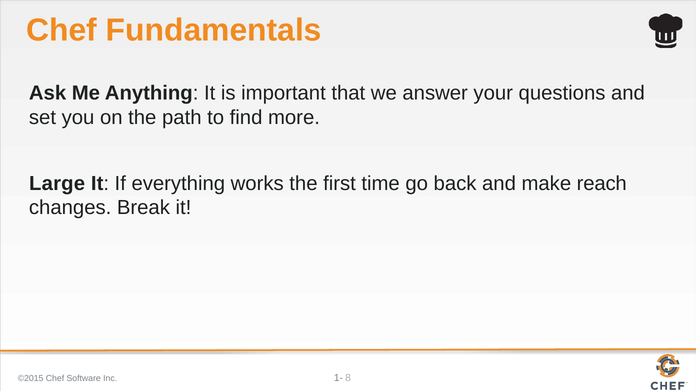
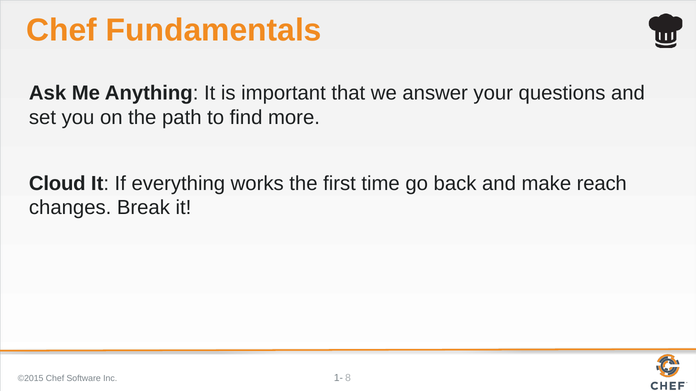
Large: Large -> Cloud
